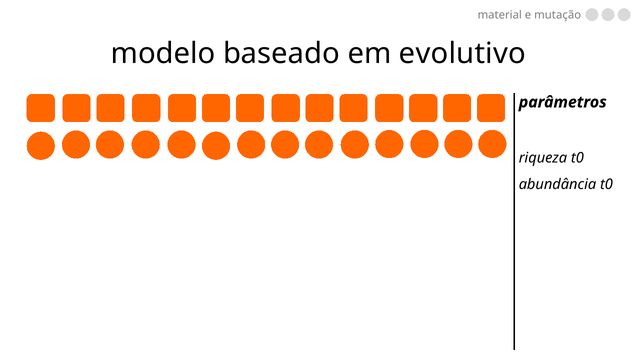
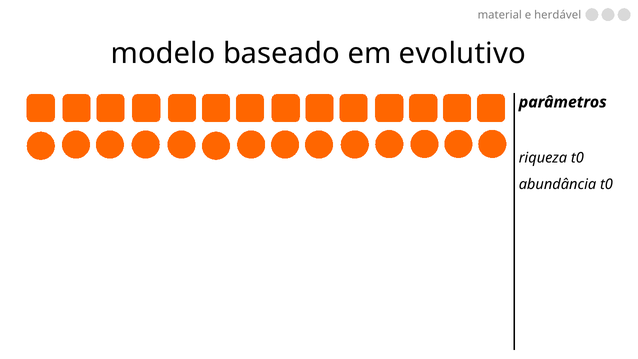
mutação: mutação -> herdável
